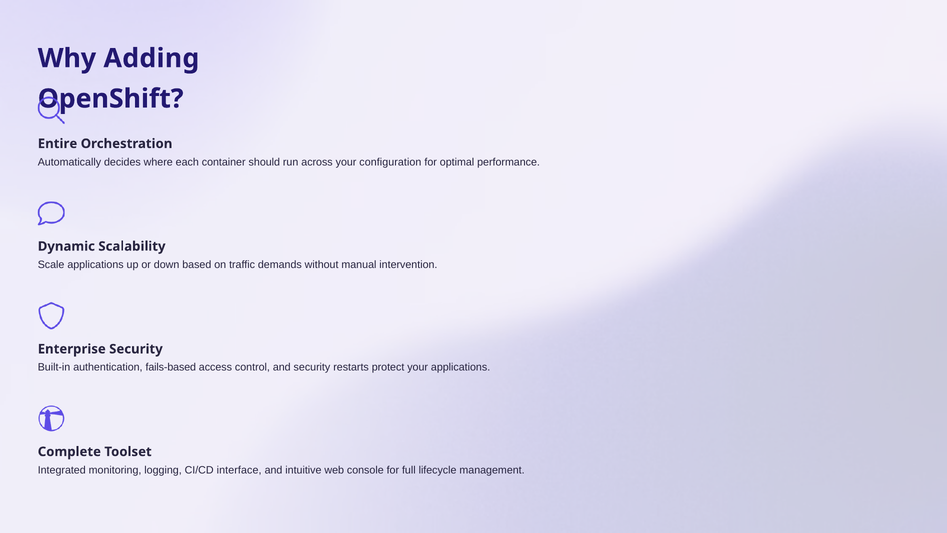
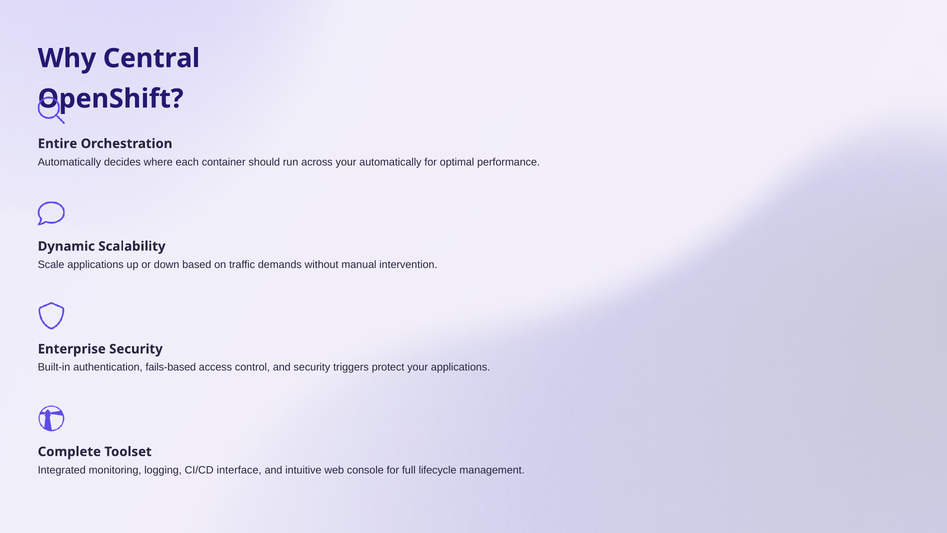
Adding: Adding -> Central
your configuration: configuration -> automatically
restarts: restarts -> triggers
